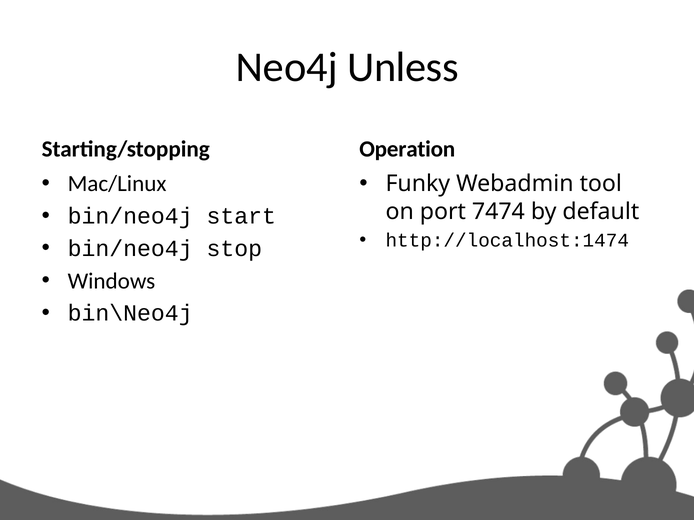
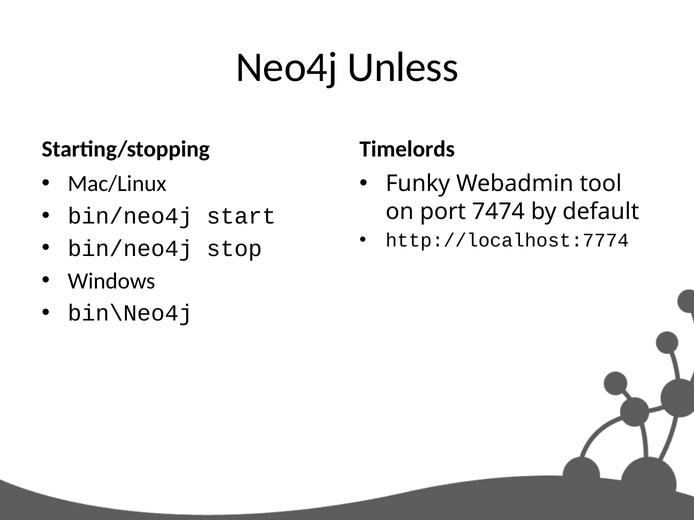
Operation: Operation -> Timelords
http://localhost:1474: http://localhost:1474 -> http://localhost:7774
